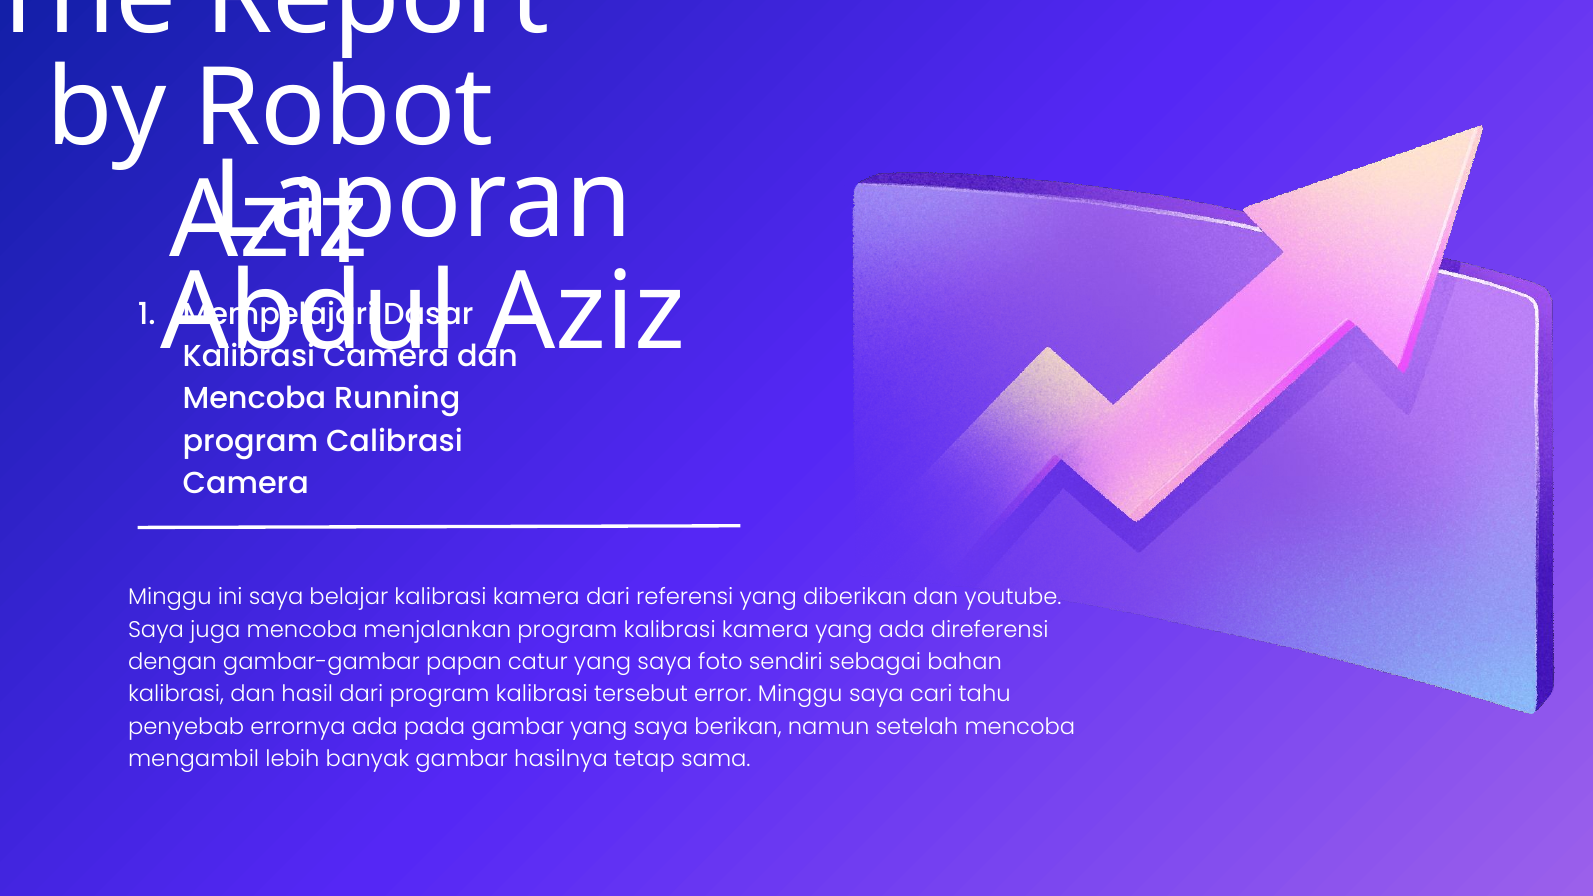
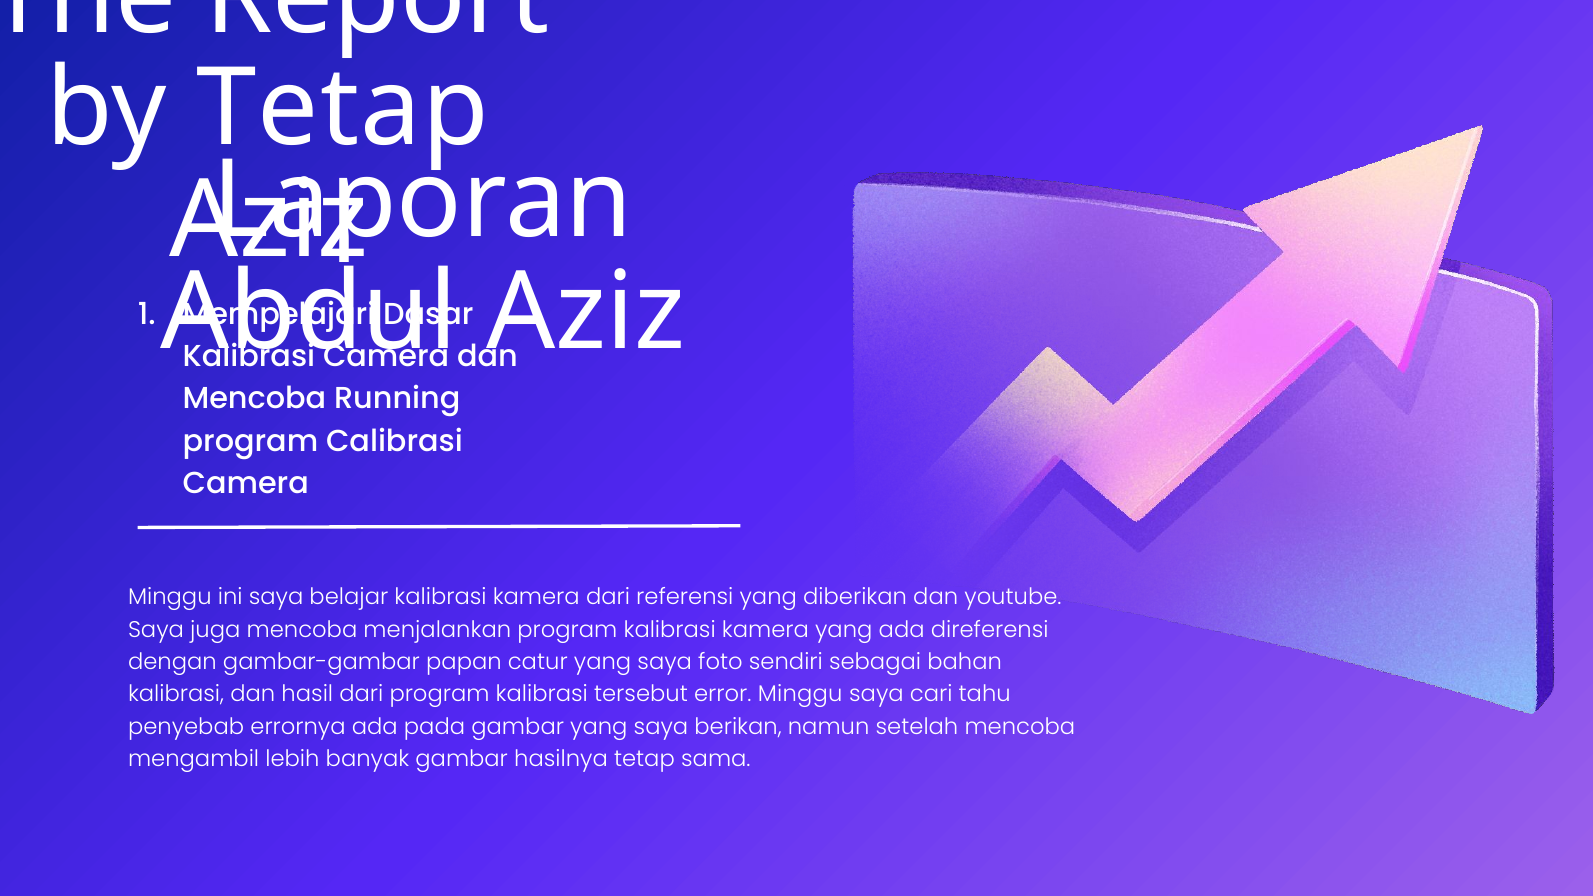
by Robot: Robot -> Tetap
